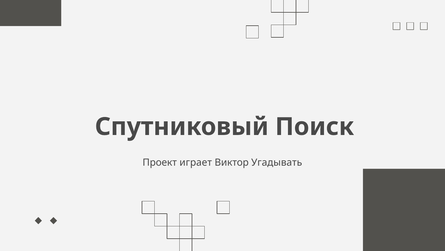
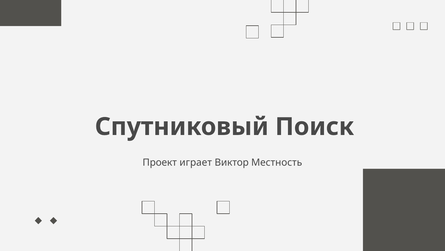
Угадывать: Угадывать -> Местность
